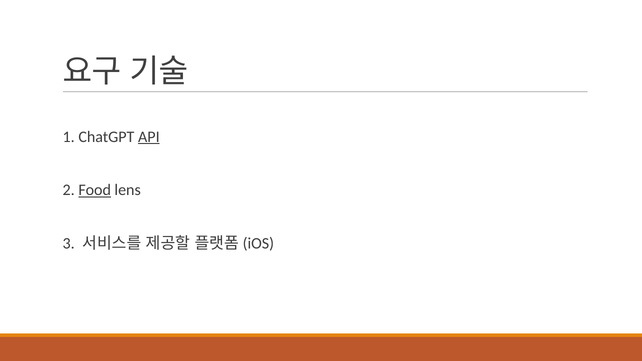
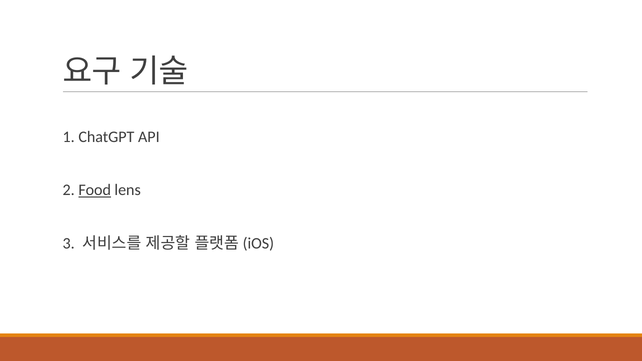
API underline: present -> none
